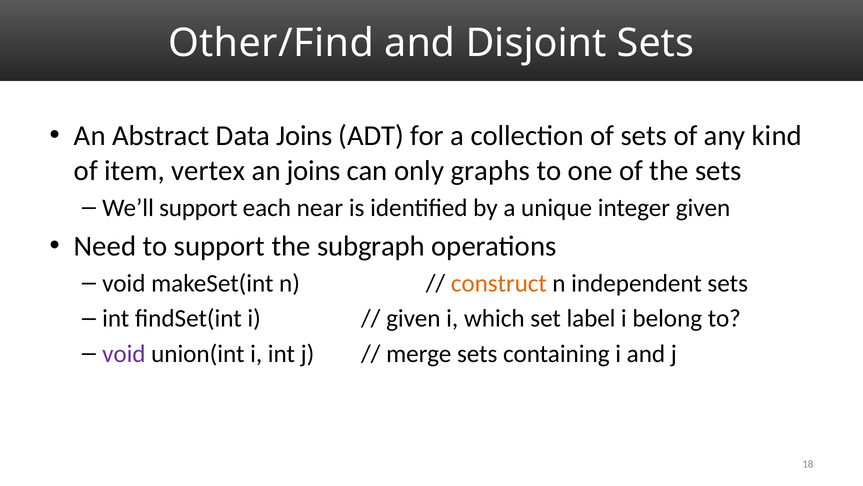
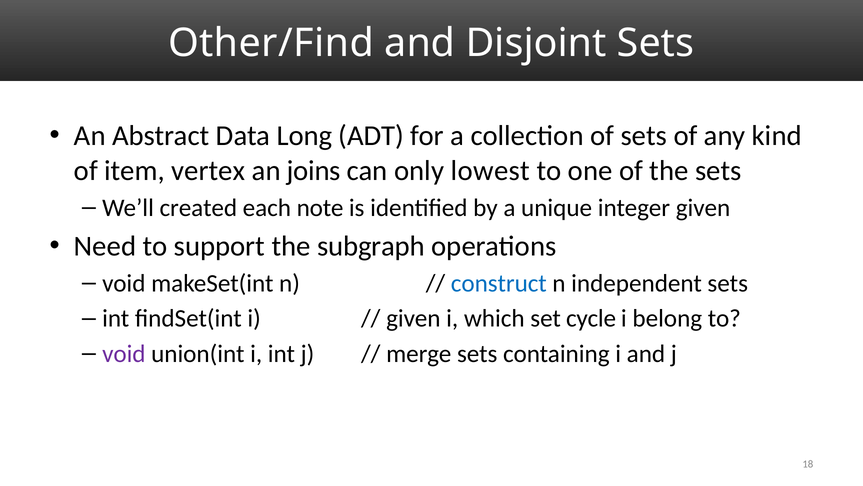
Data Joins: Joins -> Long
graphs: graphs -> lowest
We’ll support: support -> created
near: near -> note
construct colour: orange -> blue
label: label -> cycle
